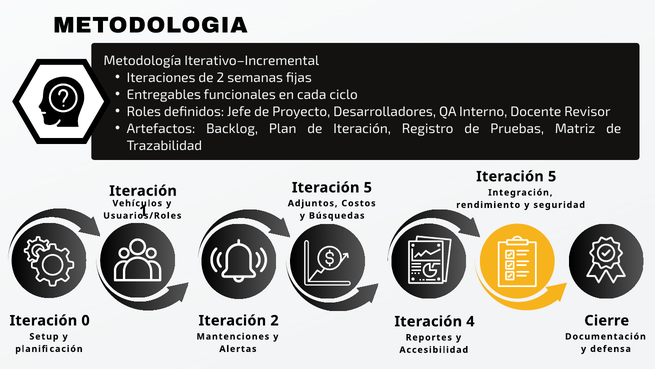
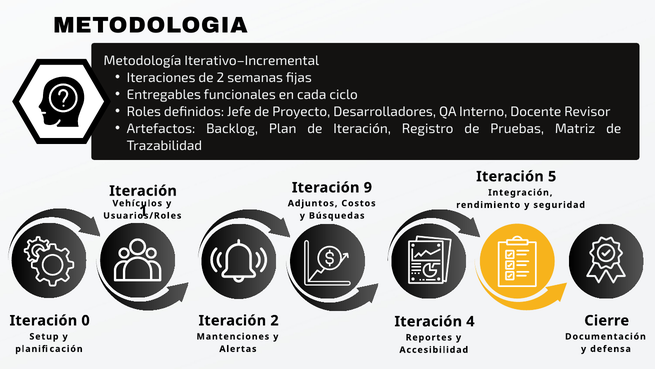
5 at (368, 187): 5 -> 9
